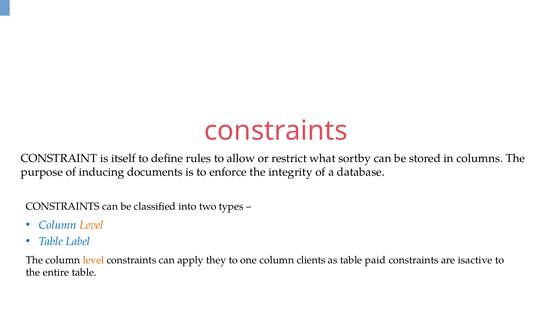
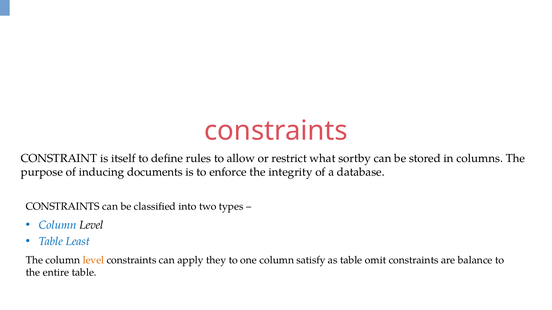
Level at (91, 225) colour: orange -> black
Label: Label -> Least
clients: clients -> satisfy
paid: paid -> omit
isactive: isactive -> balance
